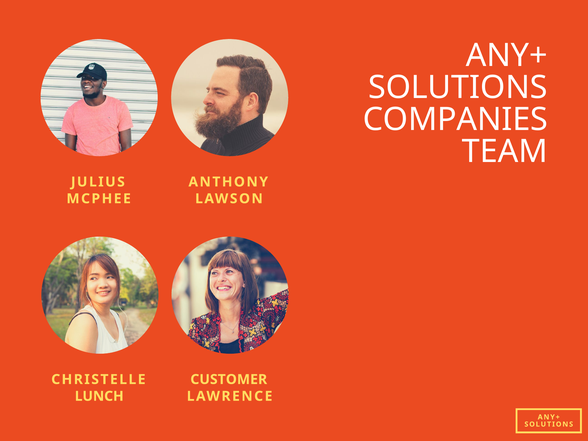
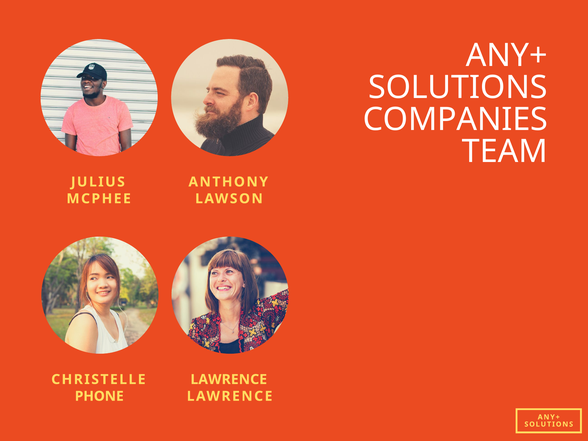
CUSTOMER at (229, 379): CUSTOMER -> LAWRENCE
LUNCH: LUNCH -> PHONE
